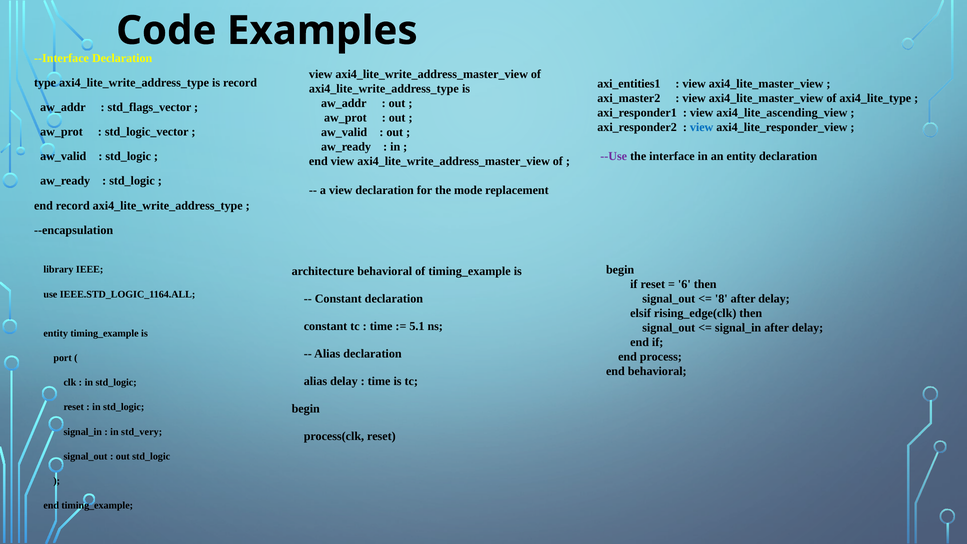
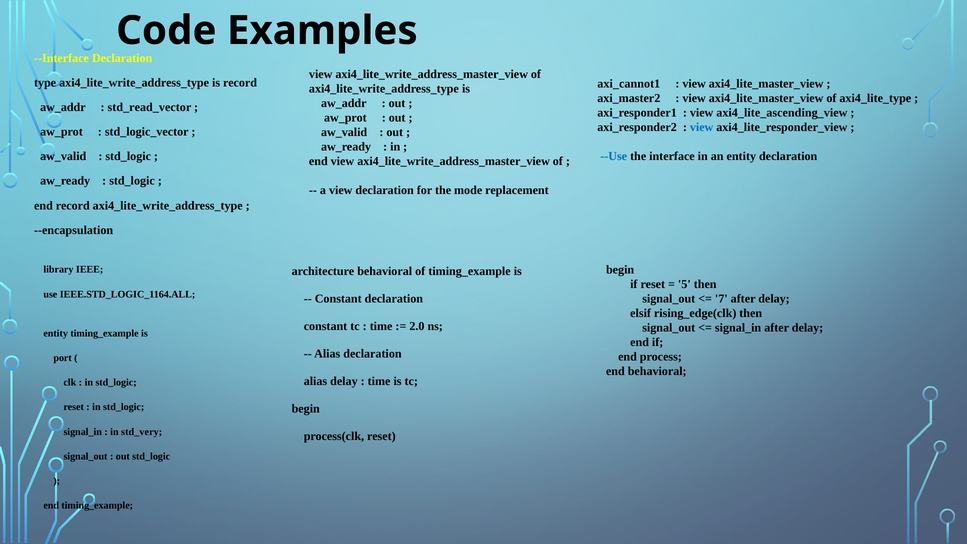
axi_entities1: axi_entities1 -> axi_cannot1
std_flags_vector: std_flags_vector -> std_read_vector
--Use colour: purple -> blue
6: 6 -> 5
8: 8 -> 7
5.1: 5.1 -> 2.0
